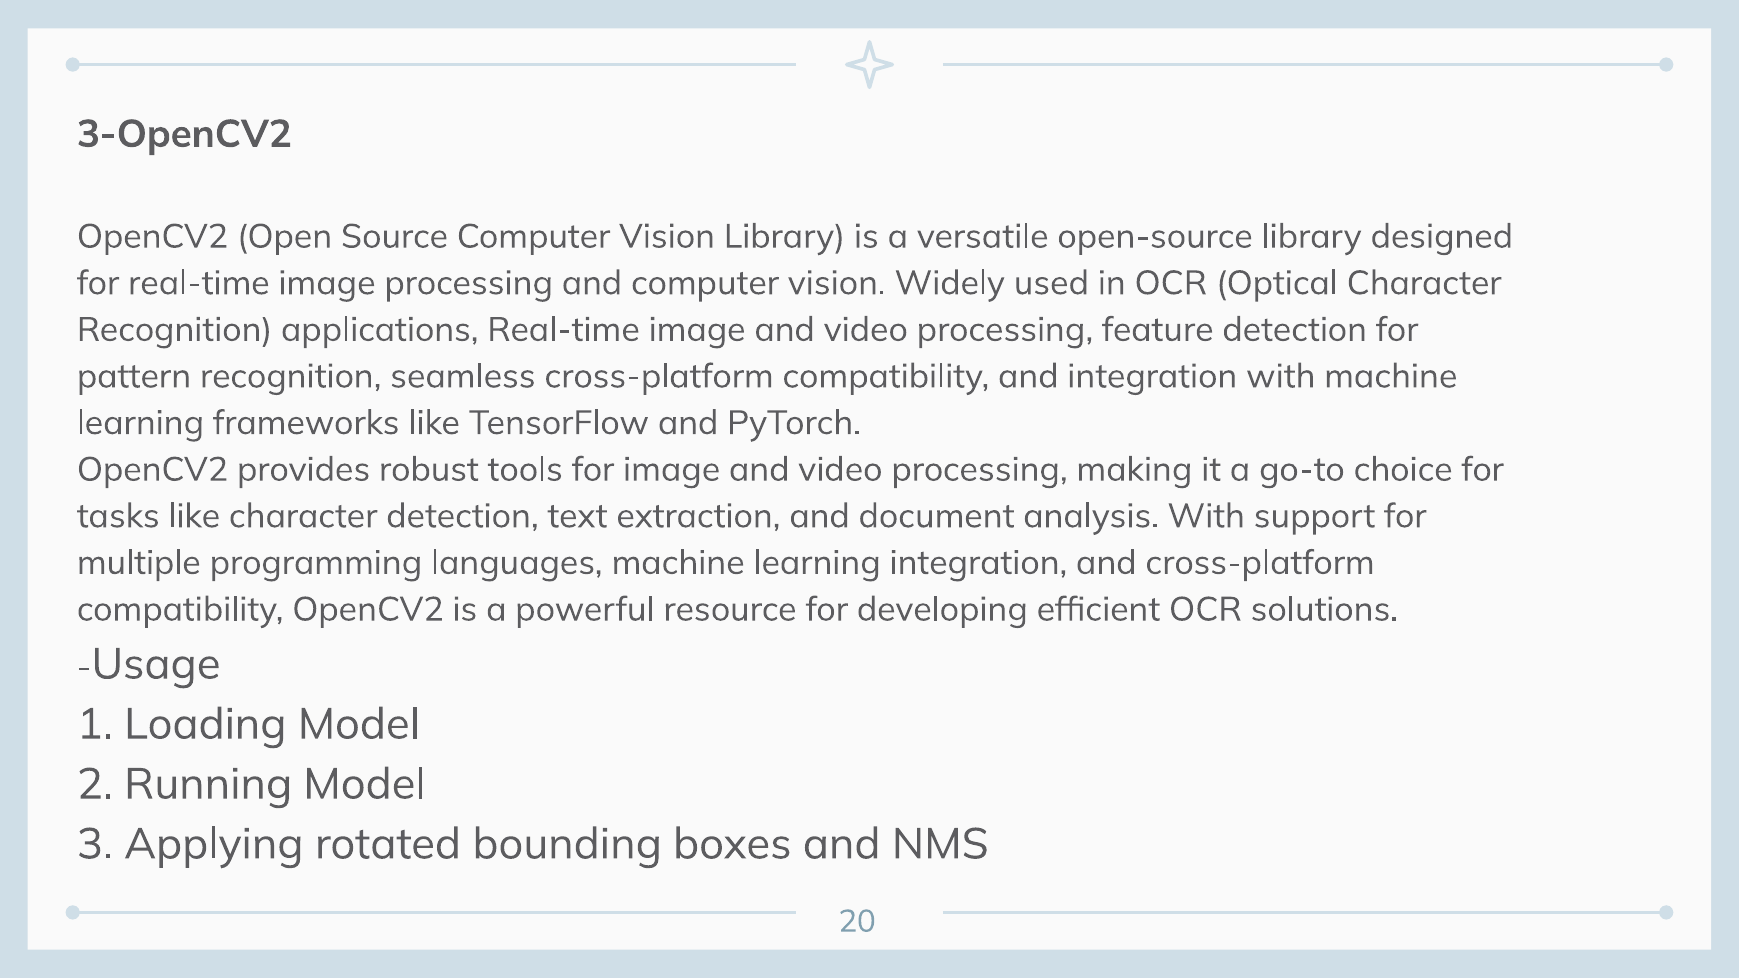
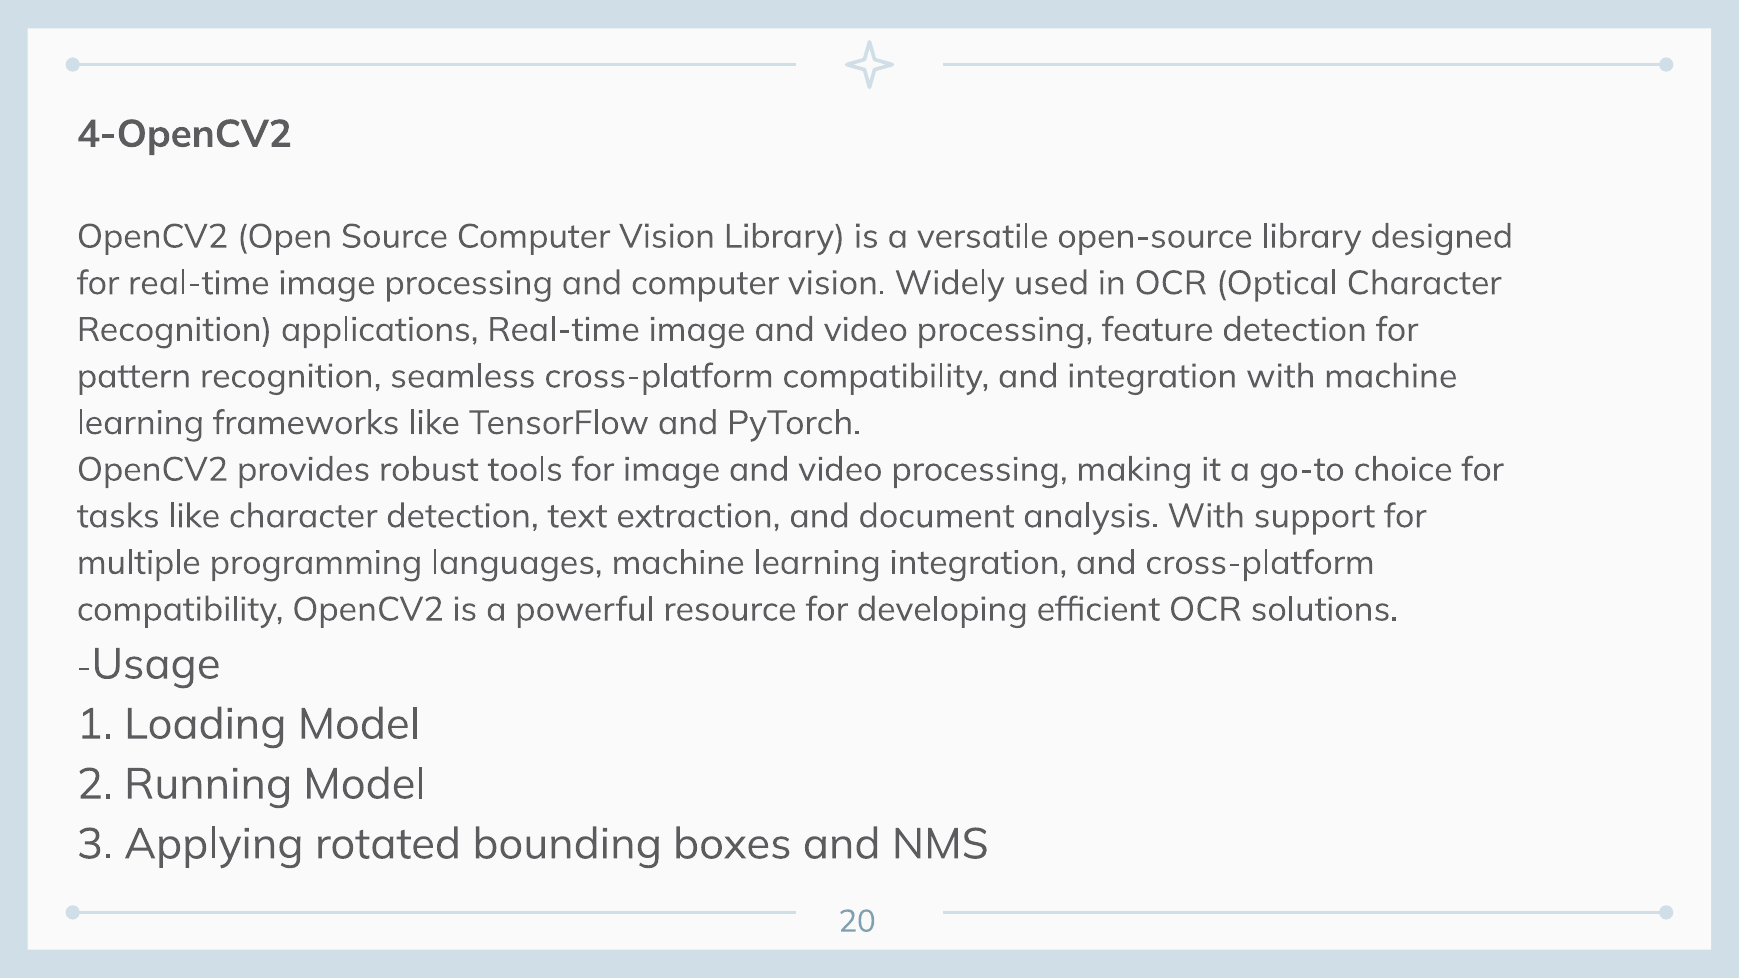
3-OpenCV2: 3-OpenCV2 -> 4-OpenCV2
